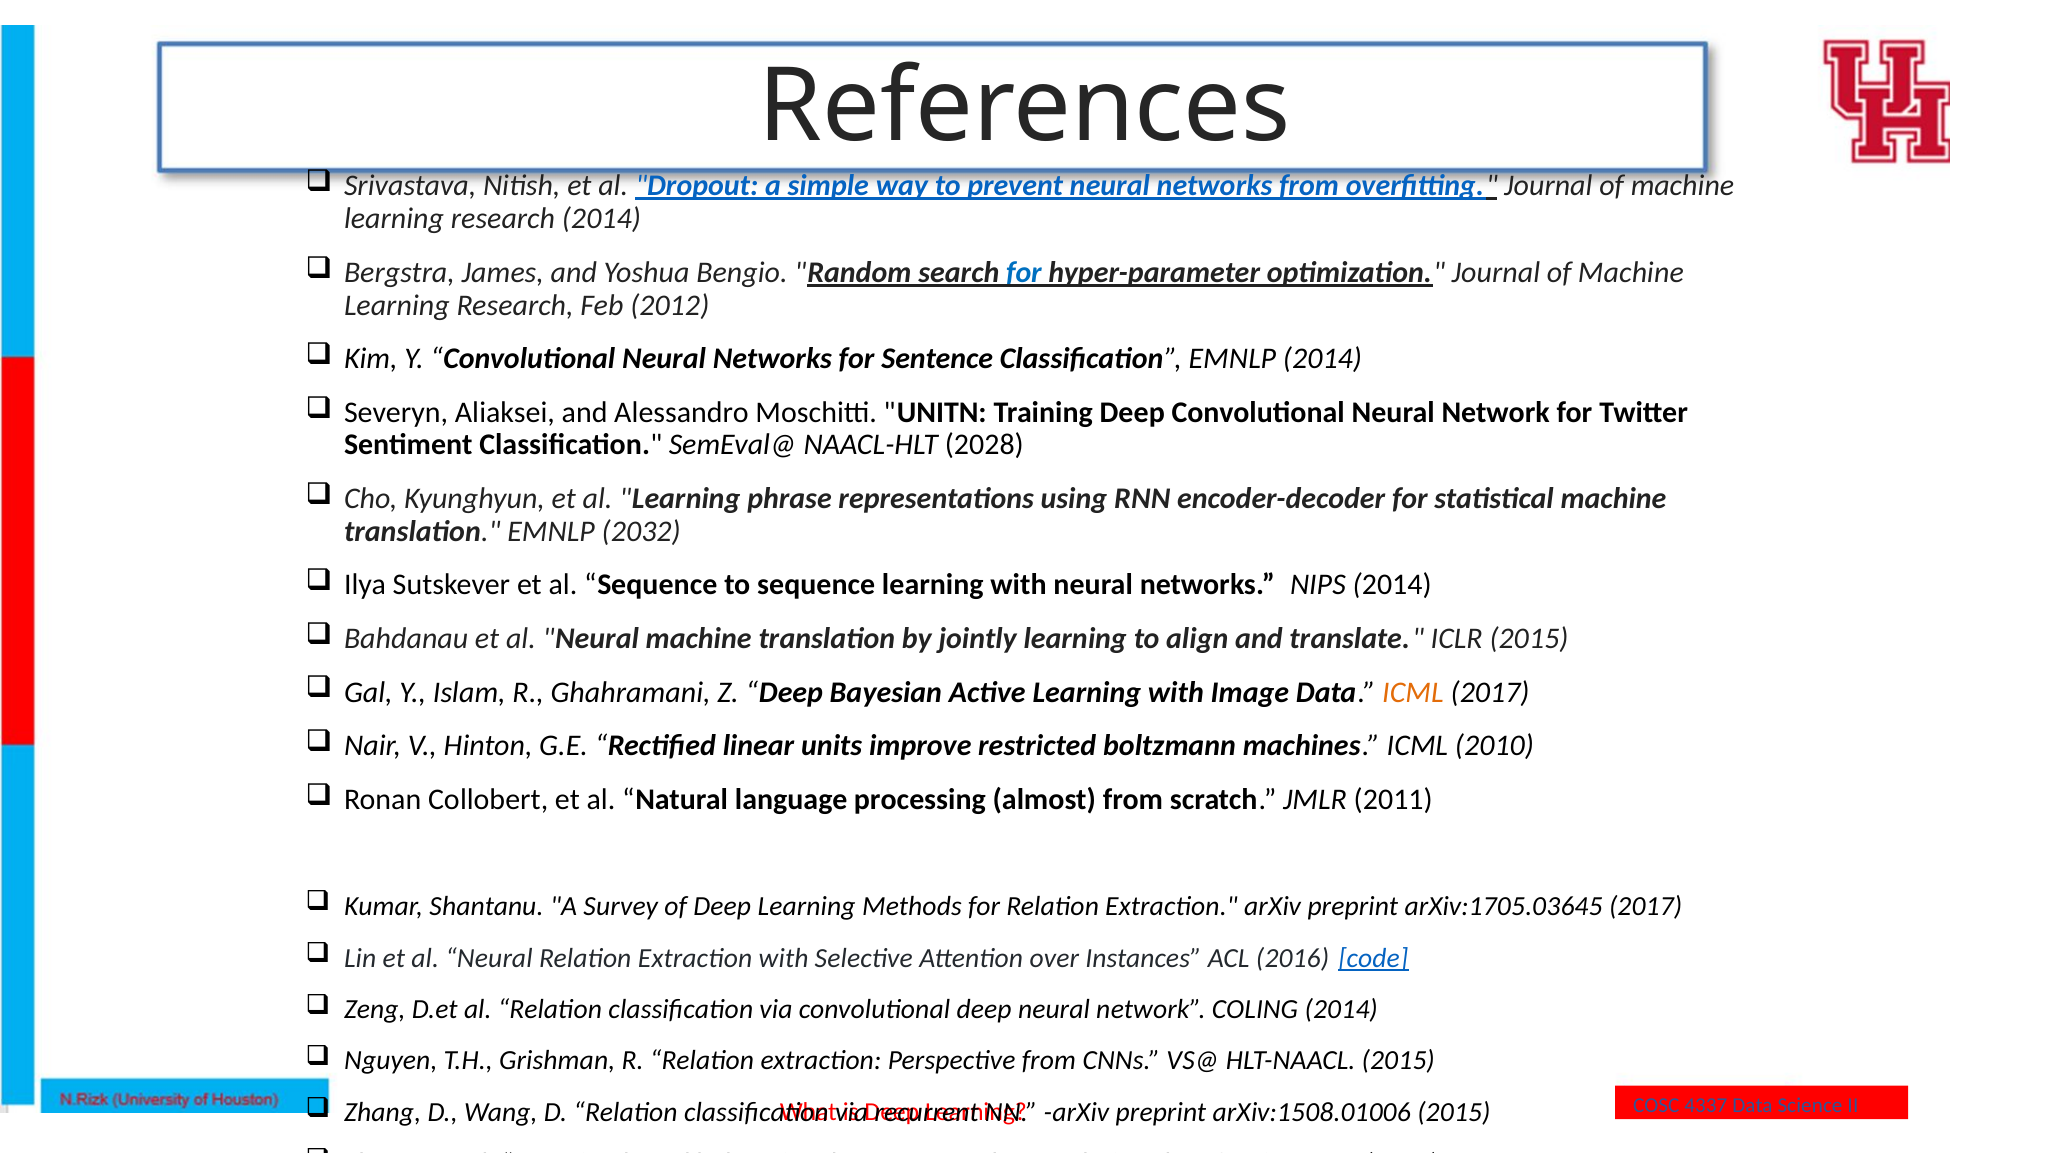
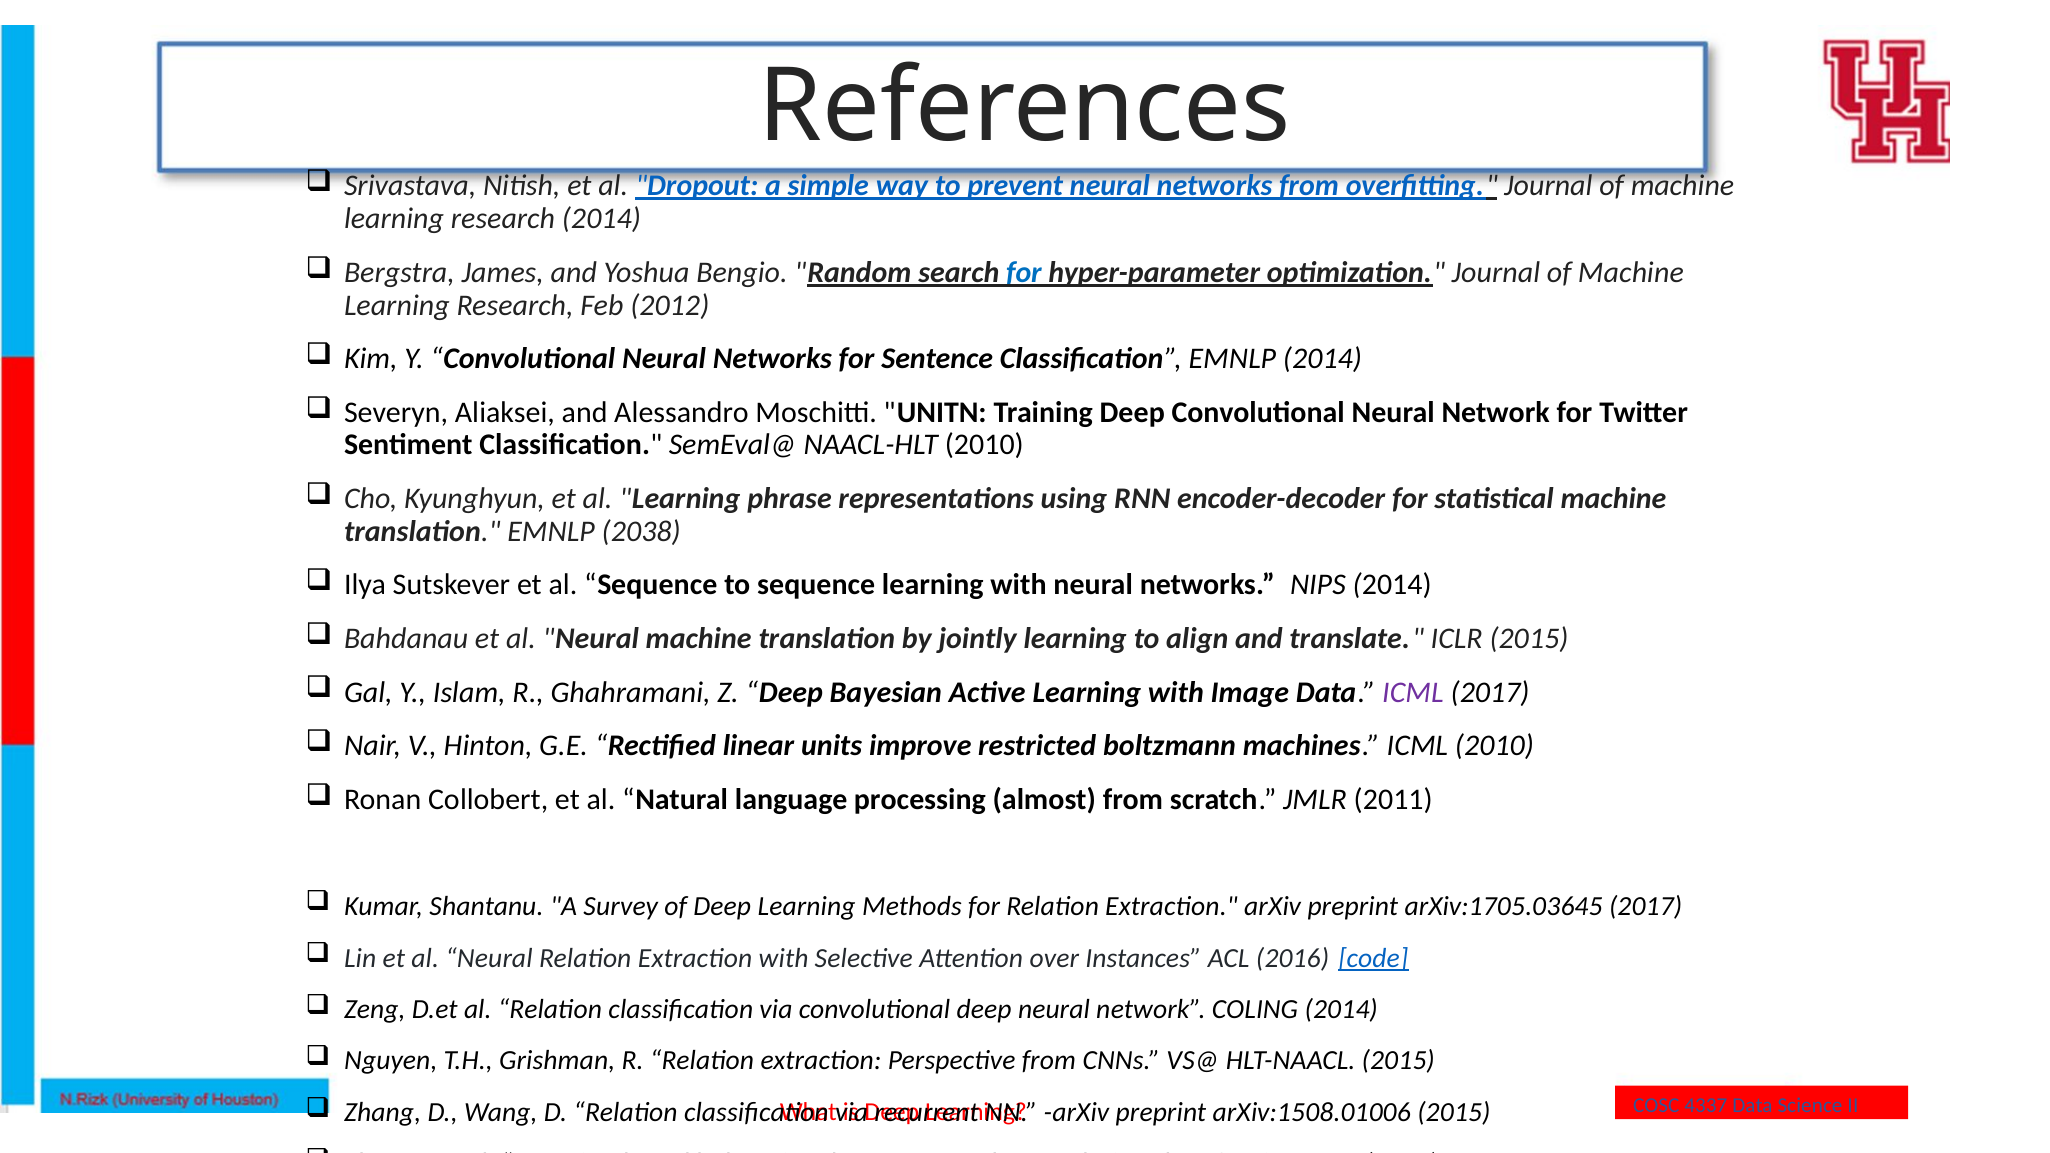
NAACL-HLT 2028: 2028 -> 2010
2032: 2032 -> 2038
ICML at (1413, 692) colour: orange -> purple
